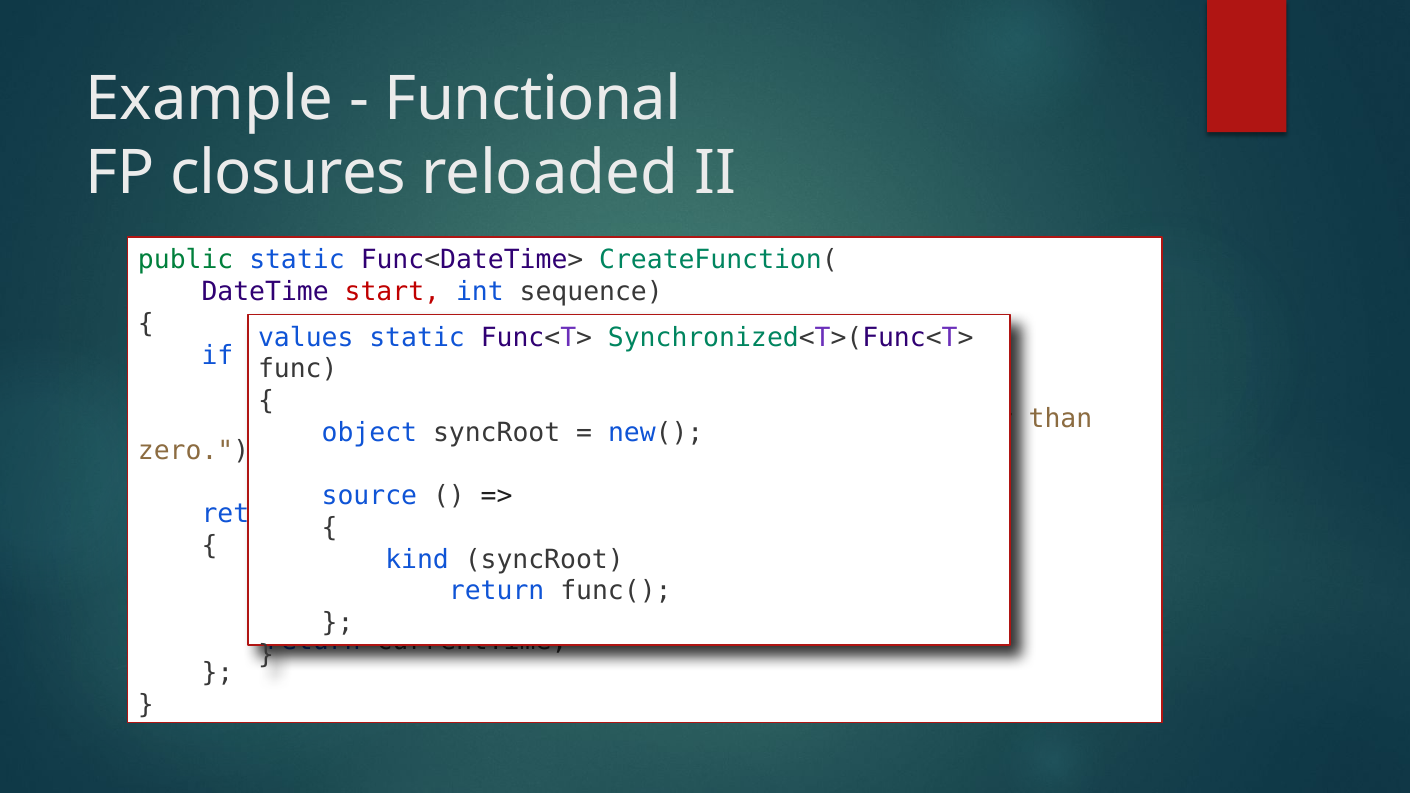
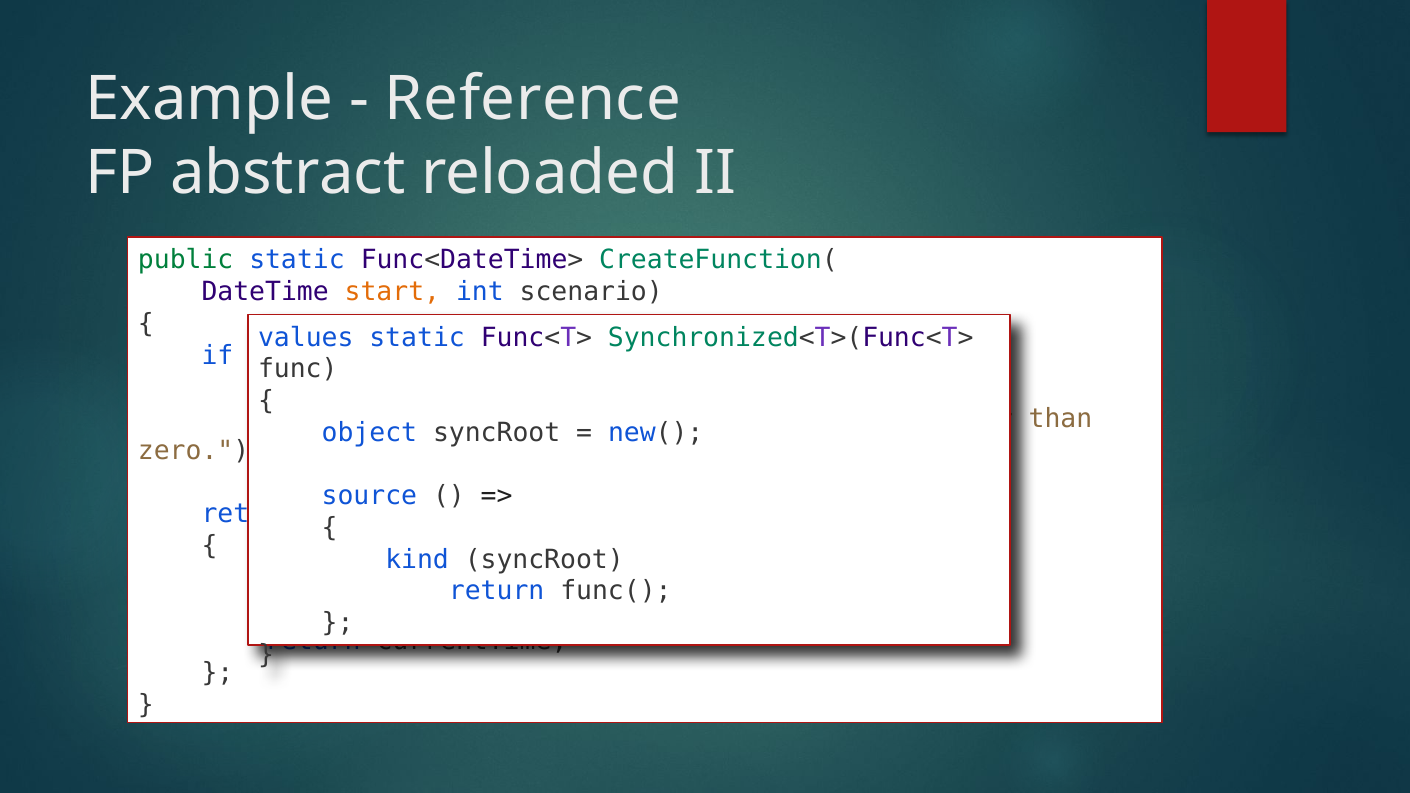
Functional: Functional -> Reference
closures: closures -> abstract
start at (392, 292) colour: red -> orange
sequence: sequence -> scenario
